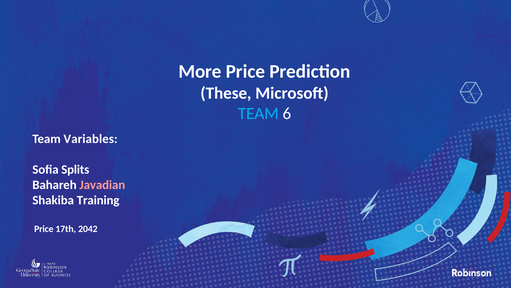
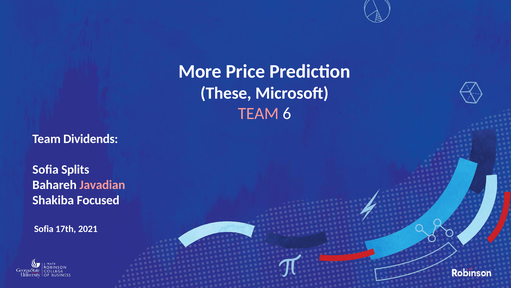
TEAM at (258, 113) colour: light blue -> pink
Variables: Variables -> Dividends
Training: Training -> Focused
Price at (44, 229): Price -> Sofia
2042: 2042 -> 2021
